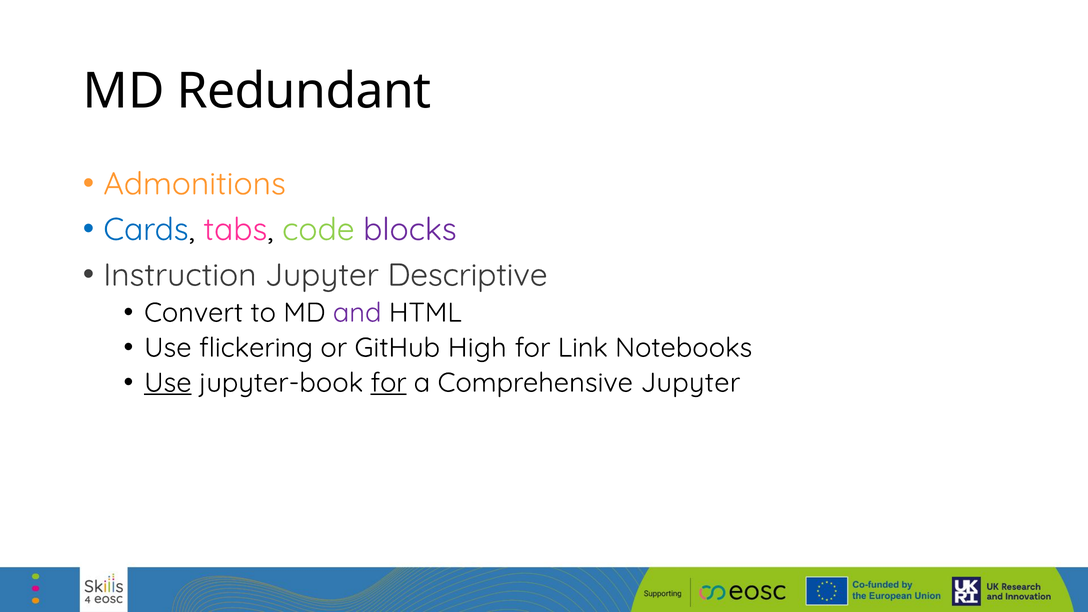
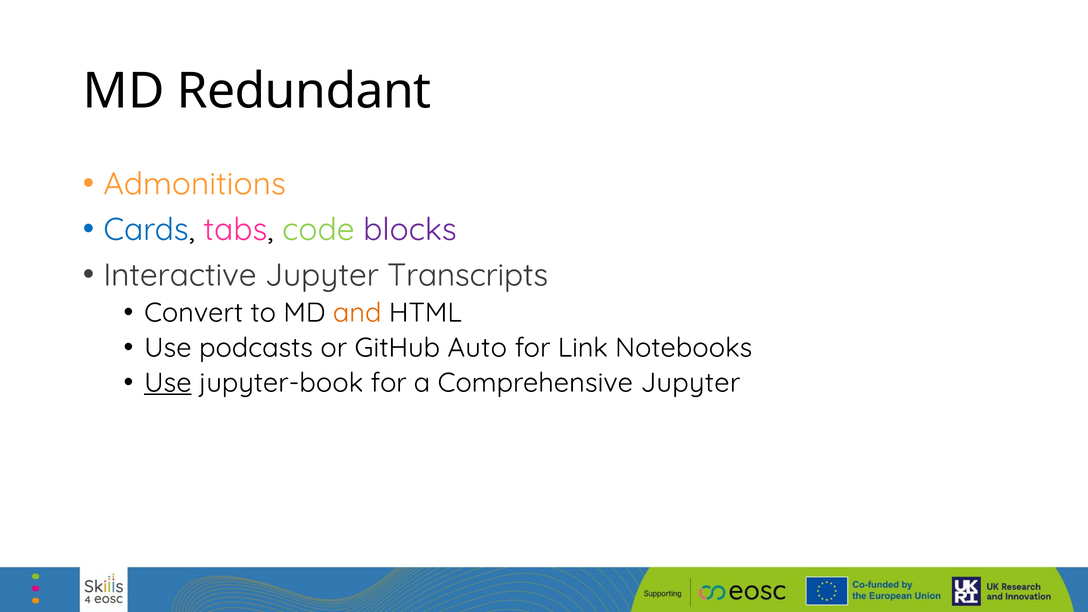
Instruction: Instruction -> Interactive
Descriptive: Descriptive -> Transcripts
and colour: purple -> orange
flickering: flickering -> podcasts
High: High -> Auto
for at (389, 383) underline: present -> none
